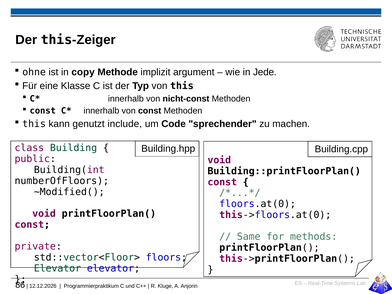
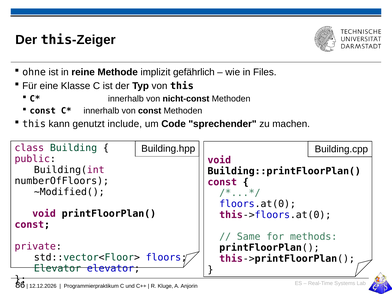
copy: copy -> reine
argument: argument -> gefährlich
Jede: Jede -> Files
